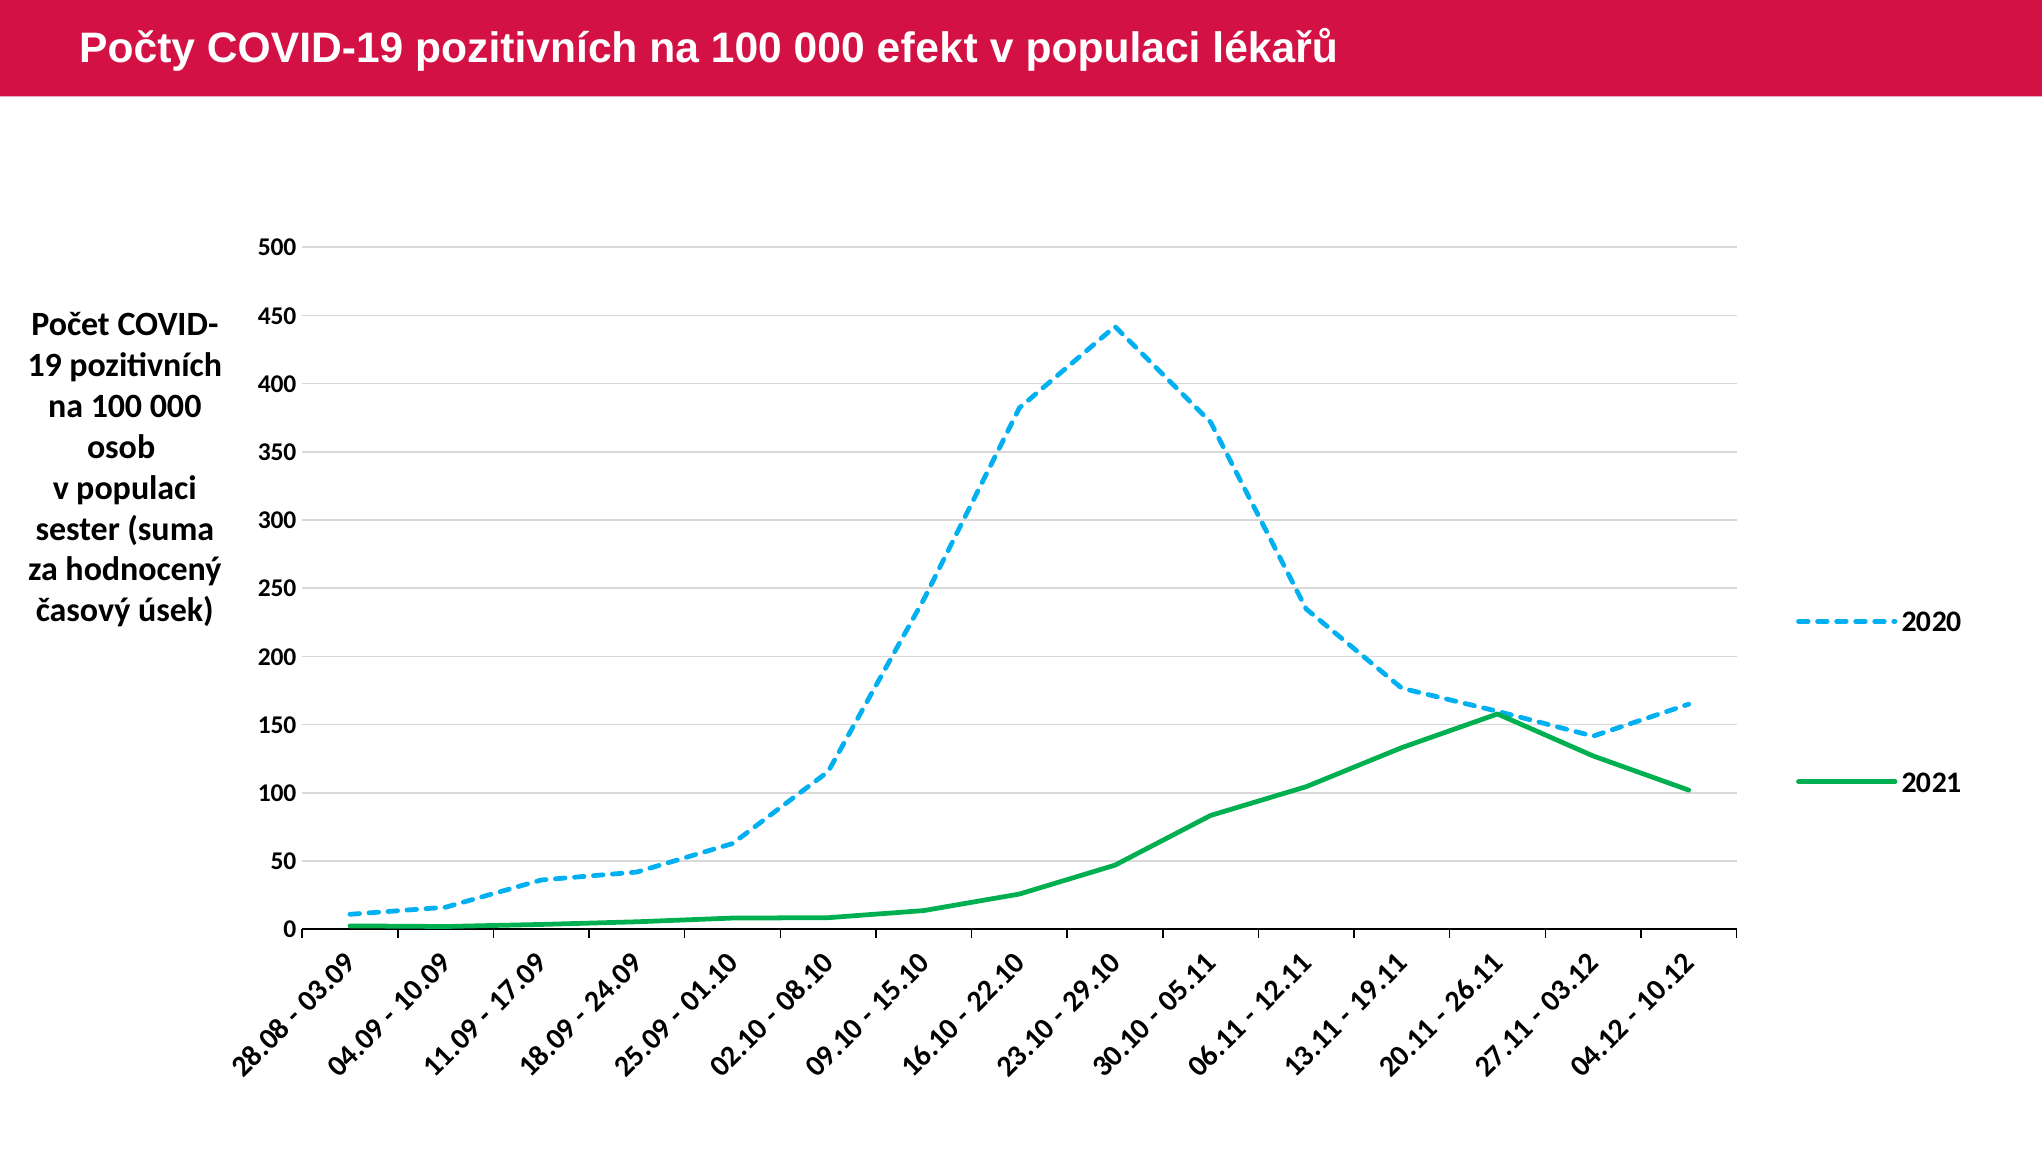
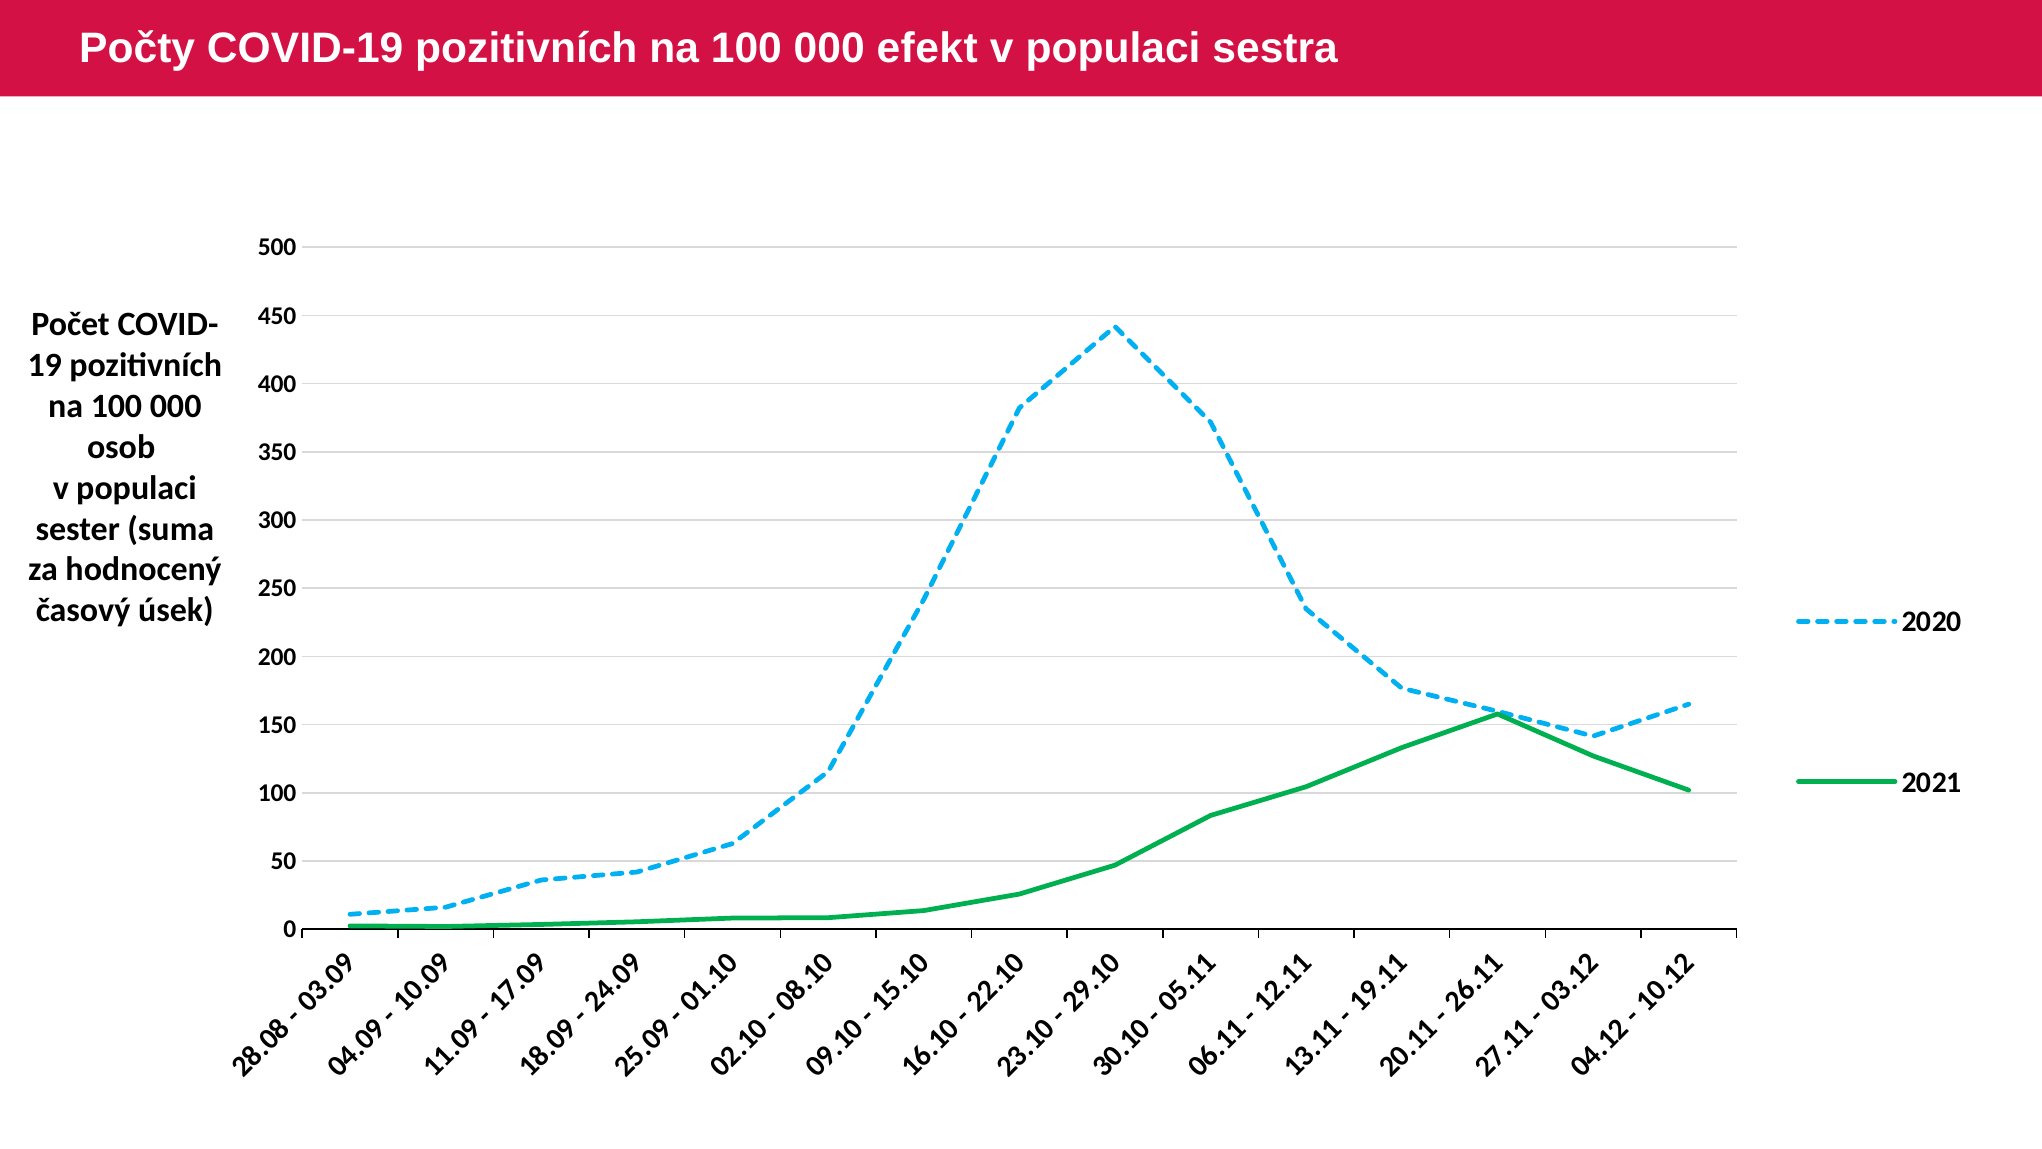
lékařů: lékařů -> sestra
